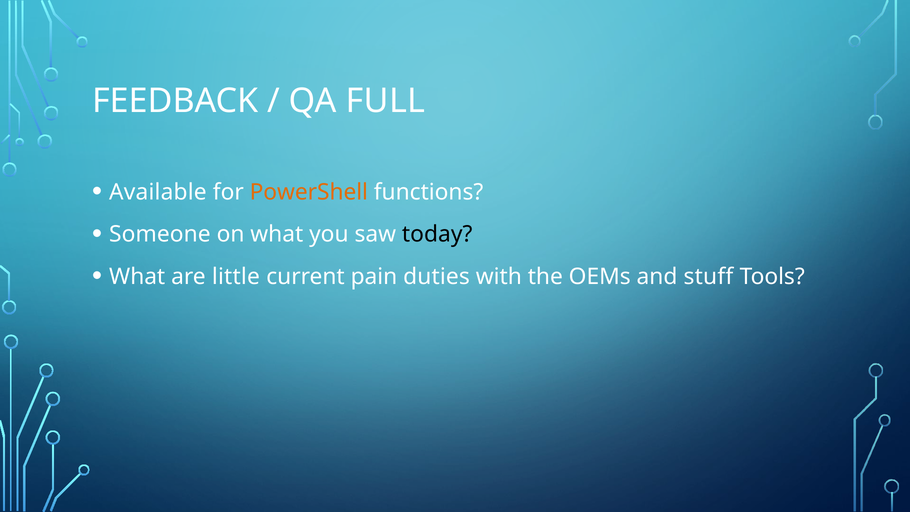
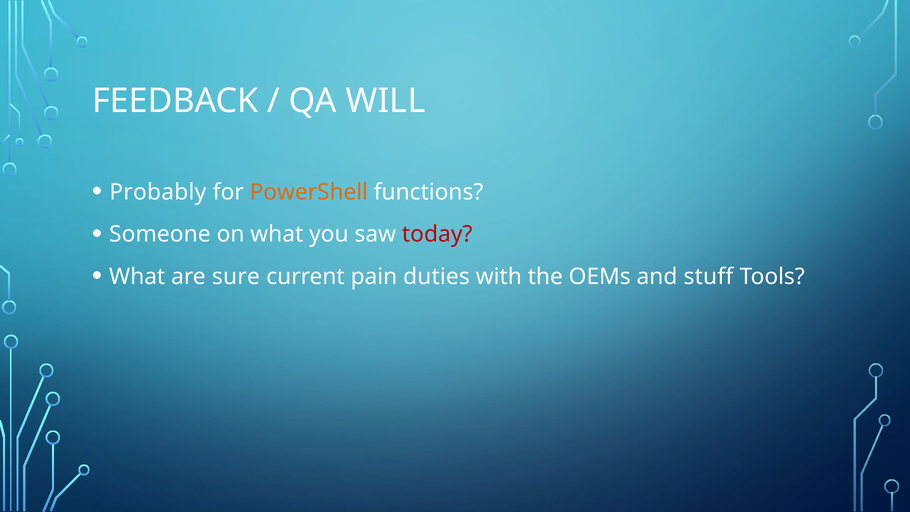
FULL: FULL -> WILL
Available: Available -> Probably
today colour: black -> red
little: little -> sure
